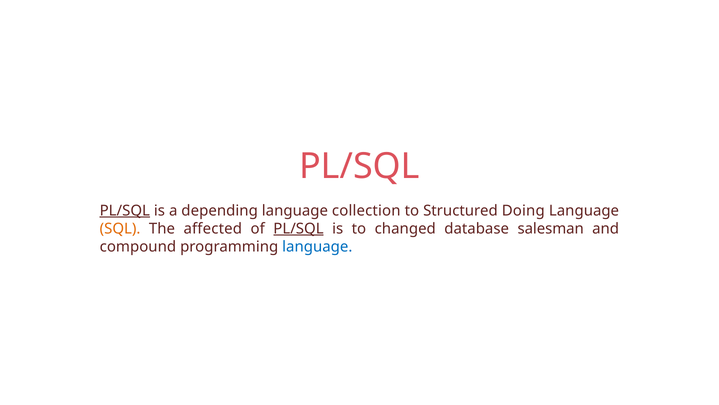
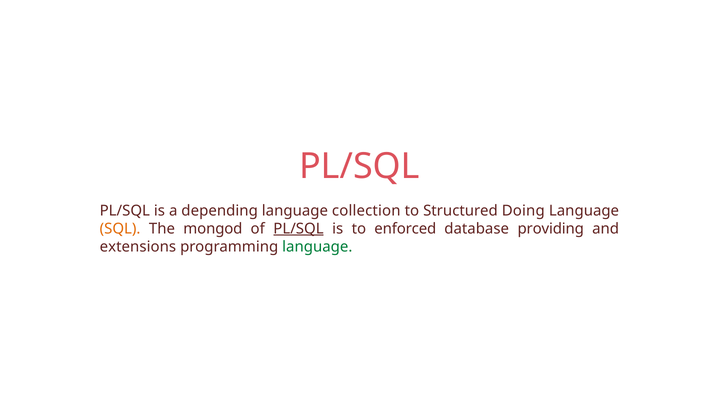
PL/SQL at (125, 210) underline: present -> none
affected: affected -> mongod
changed: changed -> enforced
salesman: salesman -> providing
compound: compound -> extensions
language at (317, 246) colour: blue -> green
